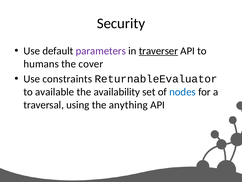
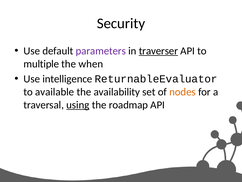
humans: humans -> multiple
cover: cover -> when
constraints: constraints -> intelligence
nodes colour: blue -> orange
using underline: none -> present
anything: anything -> roadmap
